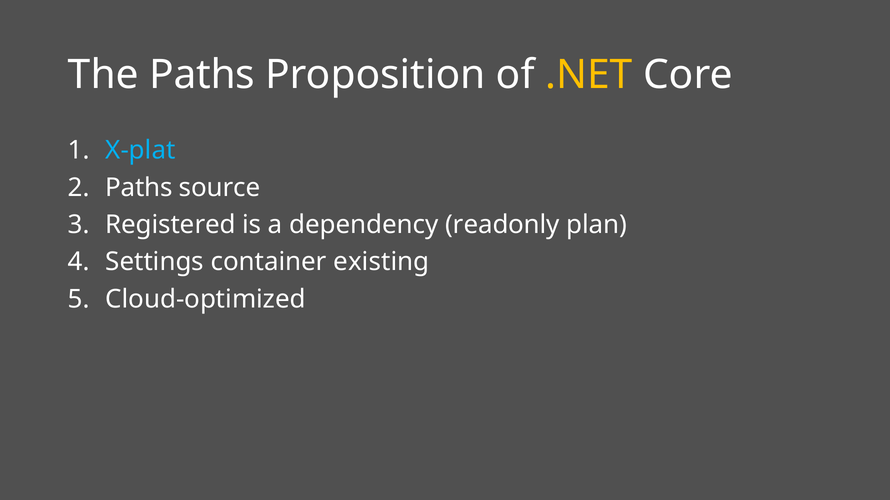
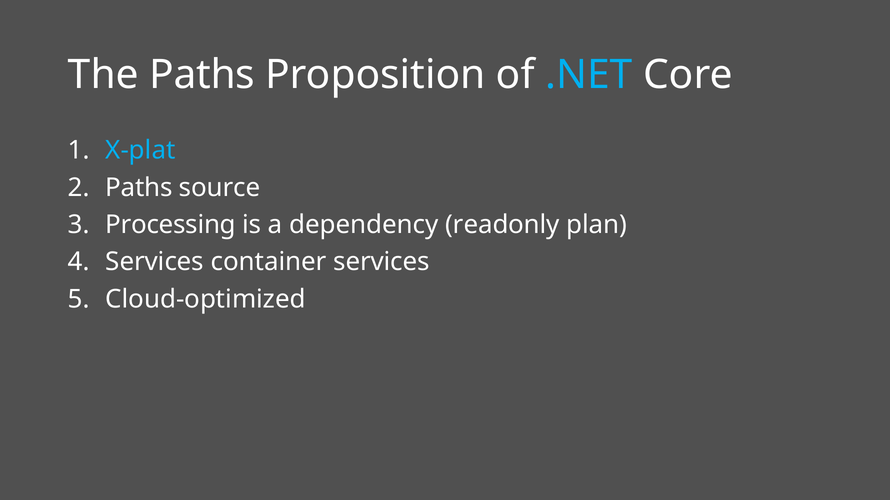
.NET colour: yellow -> light blue
Registered: Registered -> Processing
Settings at (155, 262): Settings -> Services
container existing: existing -> services
